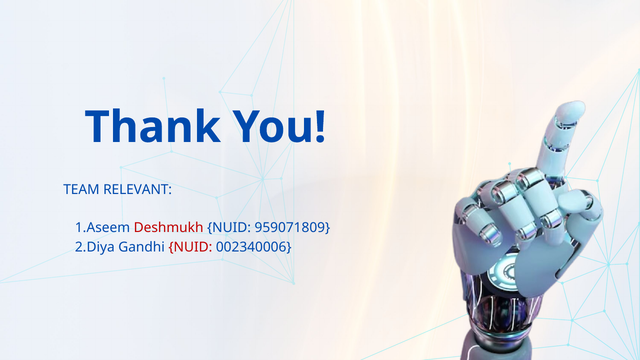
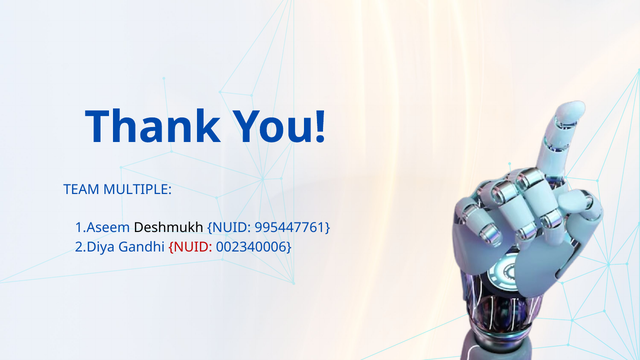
RELEVANT: RELEVANT -> MULTIPLE
Deshmukh colour: red -> black
959071809: 959071809 -> 995447761
